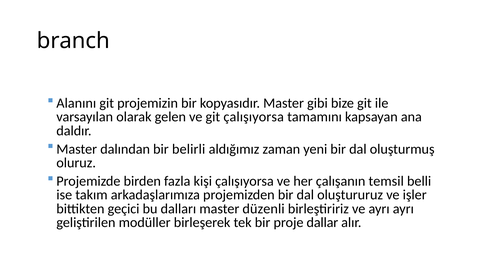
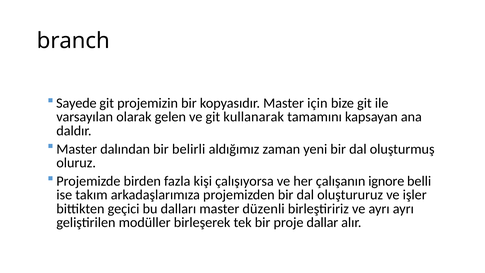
Alanını: Alanını -> Sayede
gibi: gibi -> için
git çalışıyorsa: çalışıyorsa -> kullanarak
temsil: temsil -> ignore
